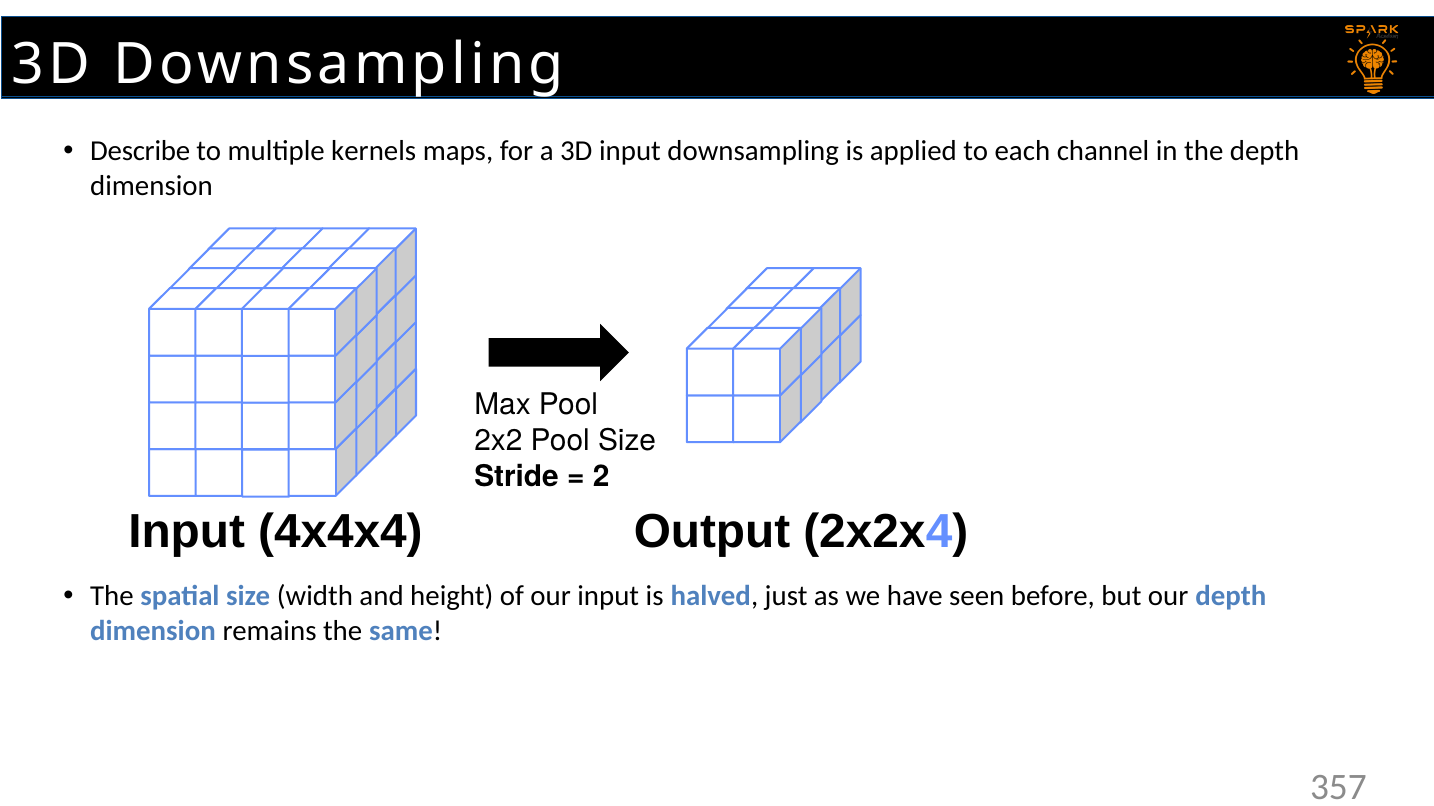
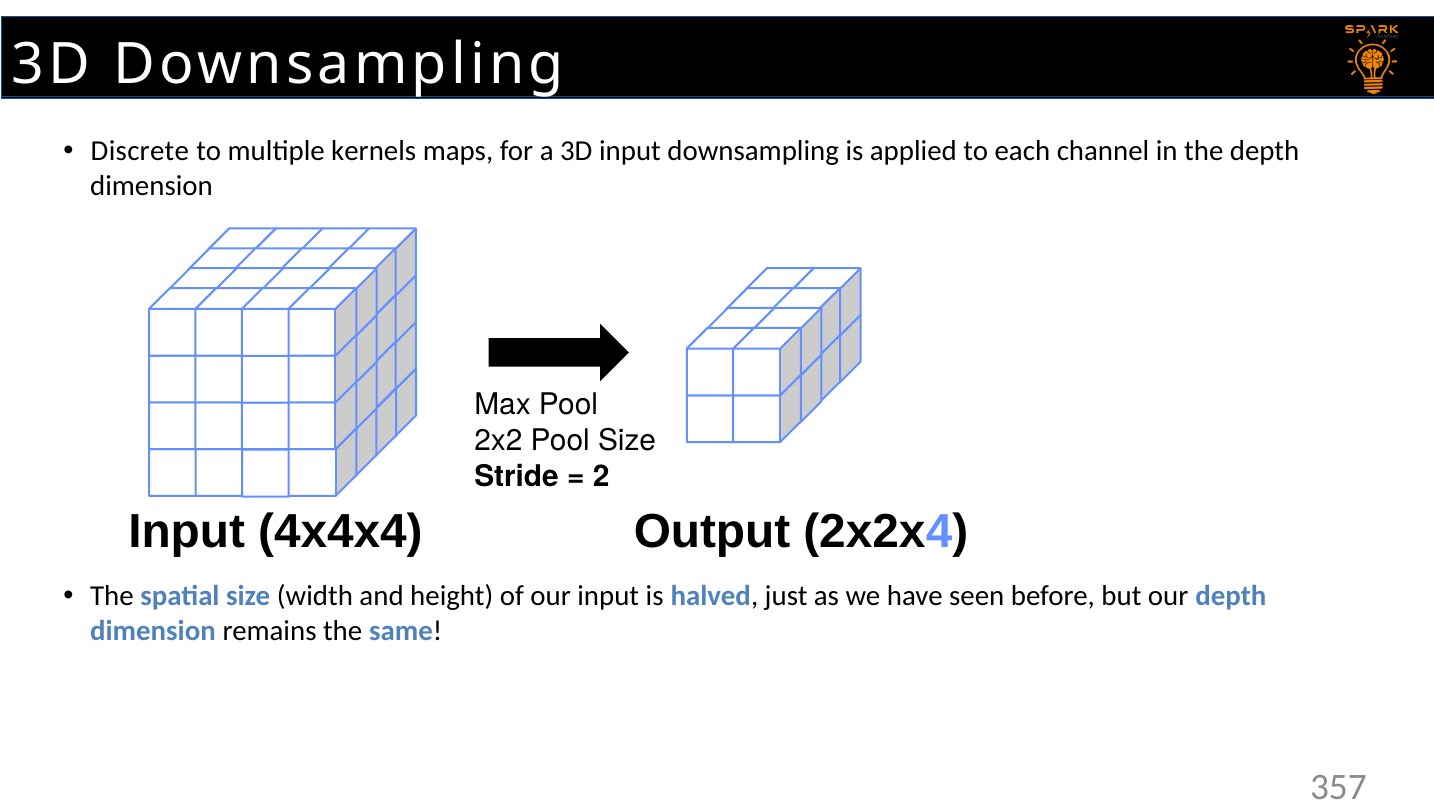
Describe: Describe -> Discrete
